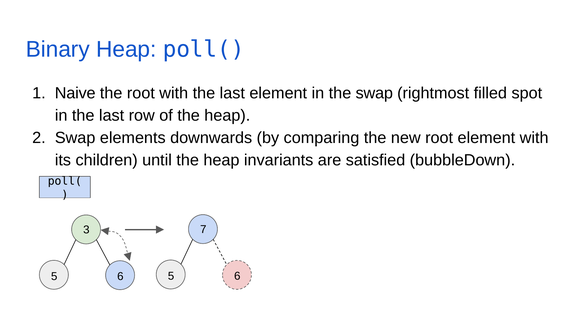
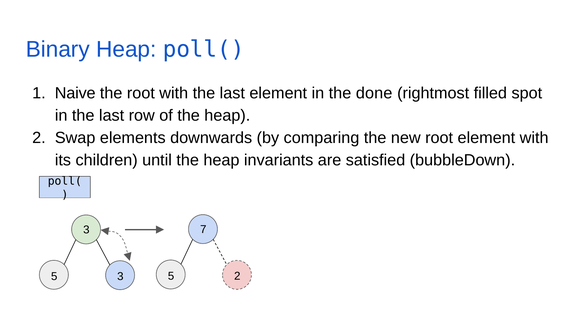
the swap: swap -> done
6 at (237, 276): 6 -> 2
6 at (120, 276): 6 -> 3
